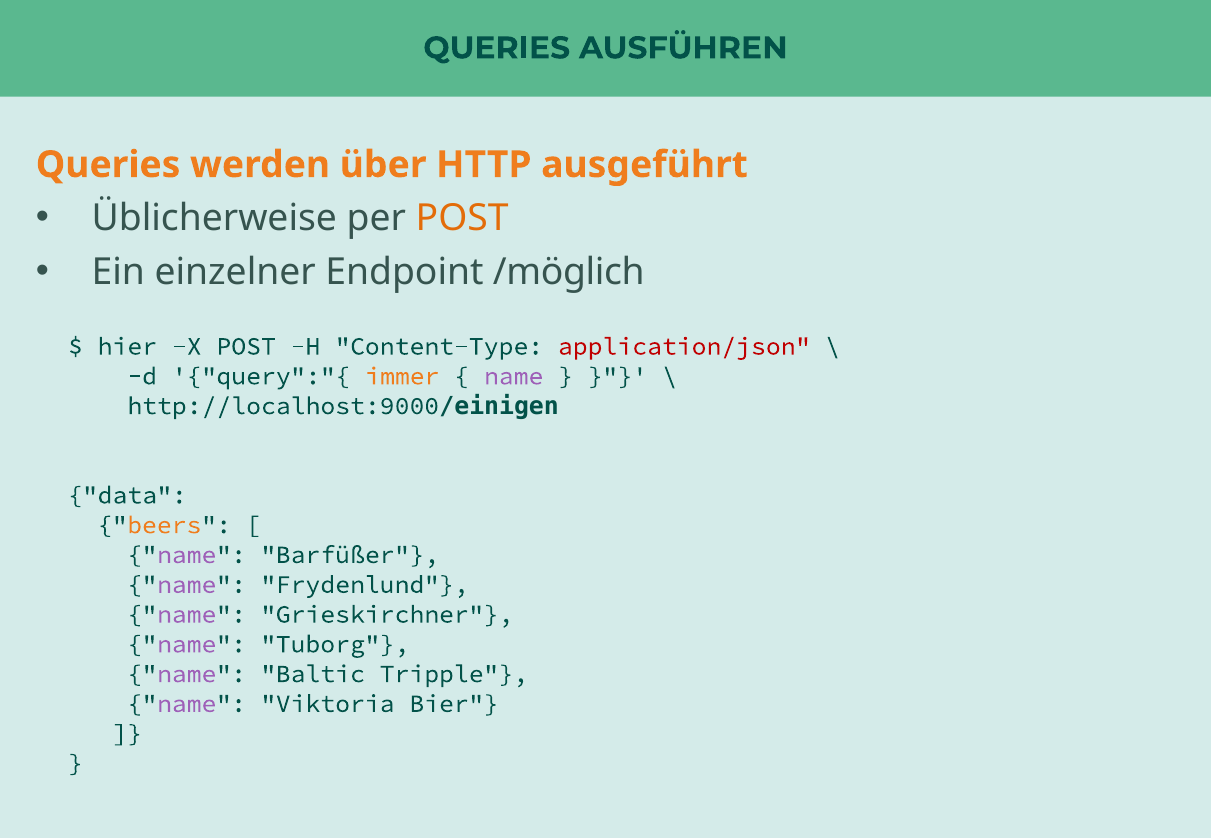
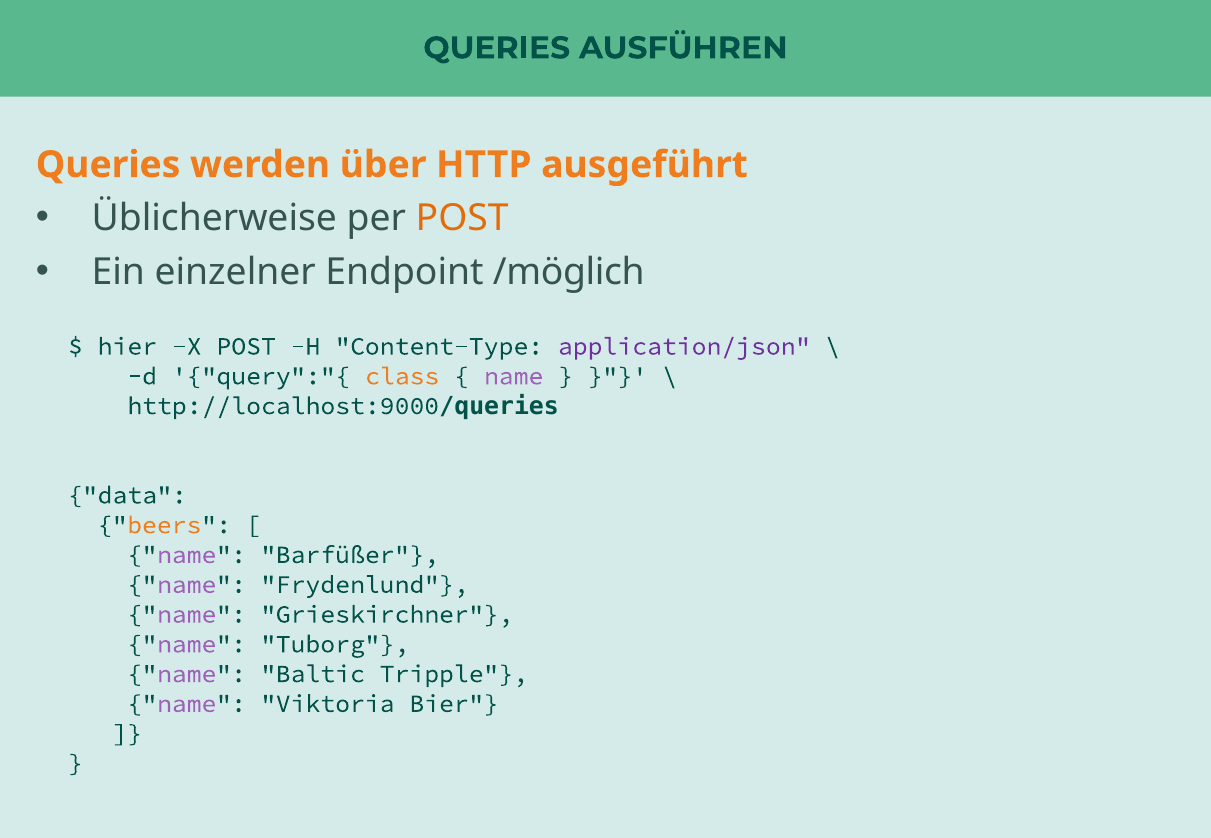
application/json colour: red -> purple
immer: immer -> class
/einigen: /einigen -> /queries
